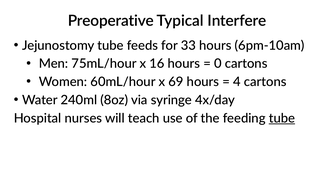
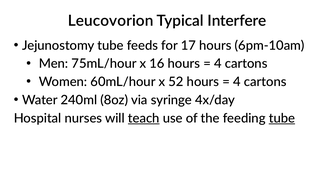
Preoperative: Preoperative -> Leucovorion
33: 33 -> 17
0 at (218, 64): 0 -> 4
69: 69 -> 52
teach underline: none -> present
